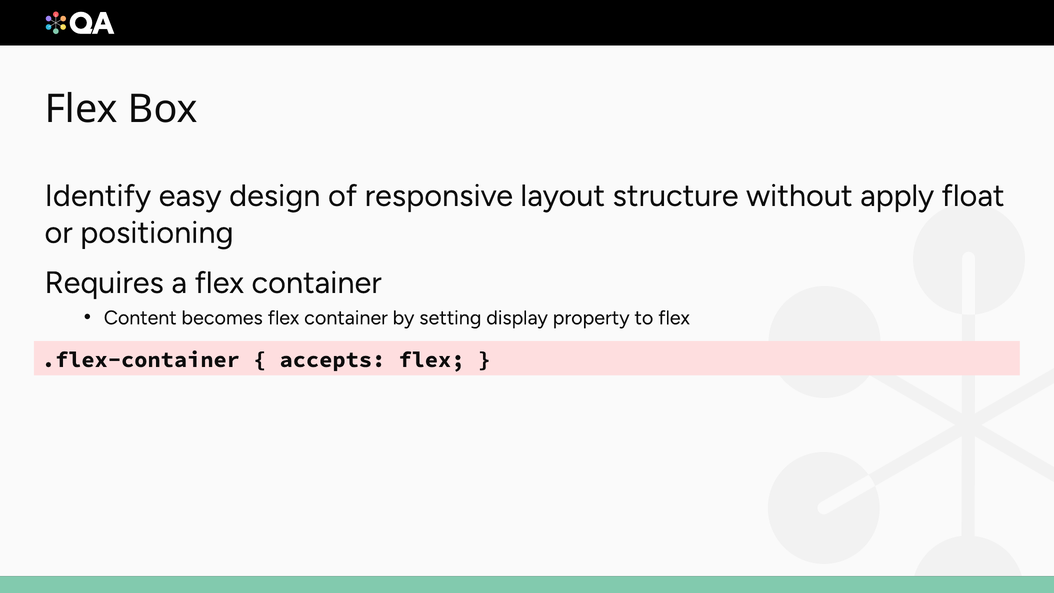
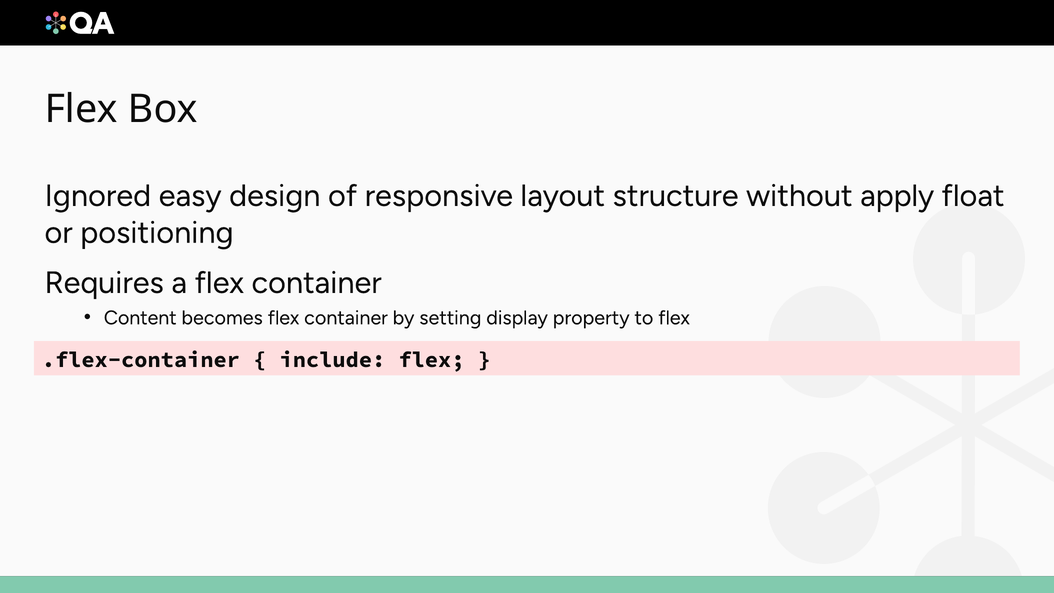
Identify: Identify -> Ignored
accepts: accepts -> include
